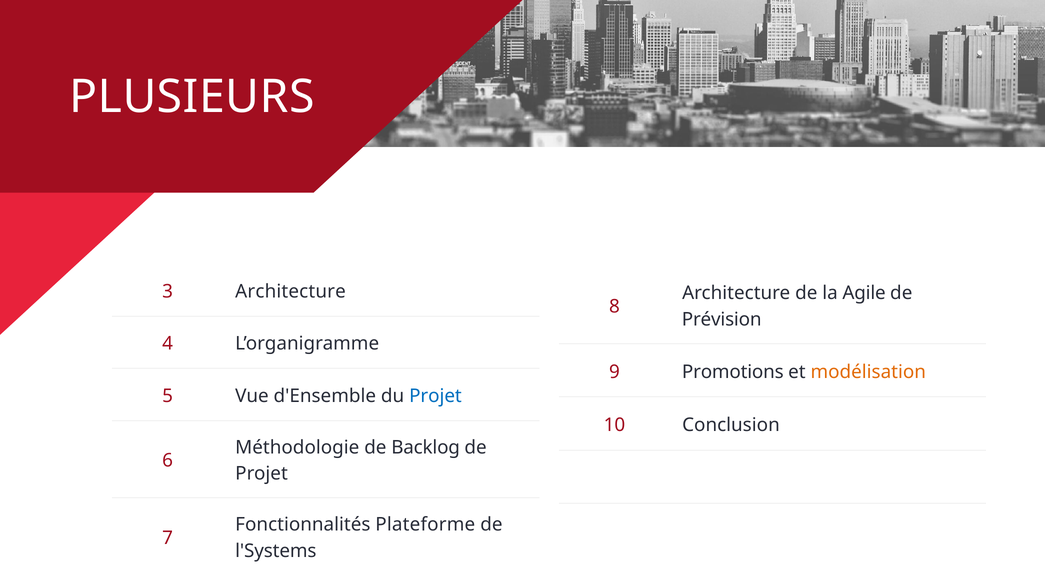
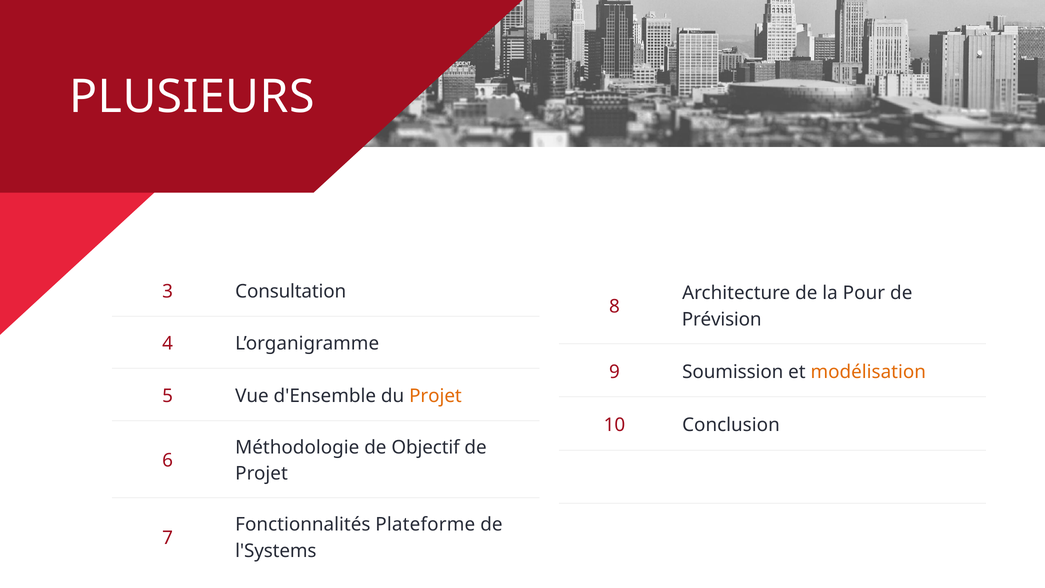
3 Architecture: Architecture -> Consultation
Agile: Agile -> Pour
Promotions: Promotions -> Soumission
Projet at (435, 396) colour: blue -> orange
Backlog: Backlog -> Objectif
